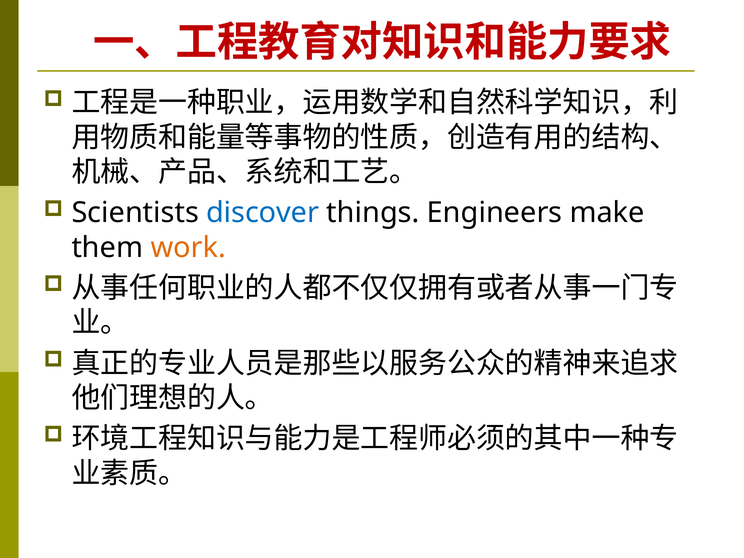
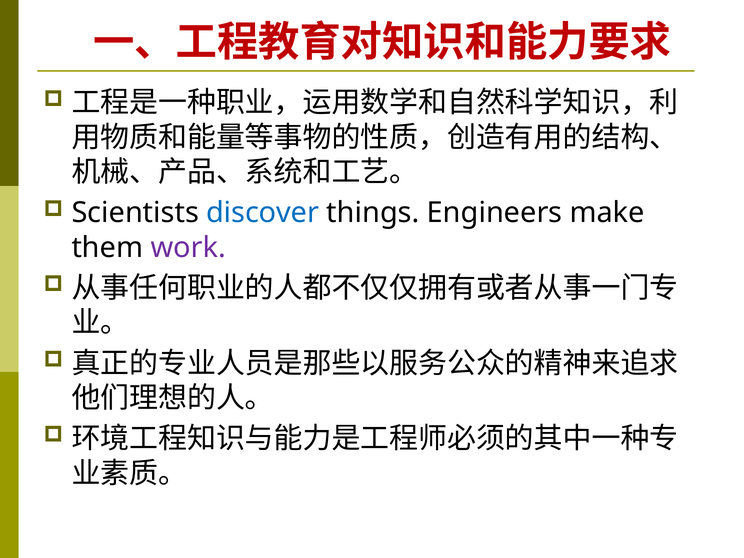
work colour: orange -> purple
